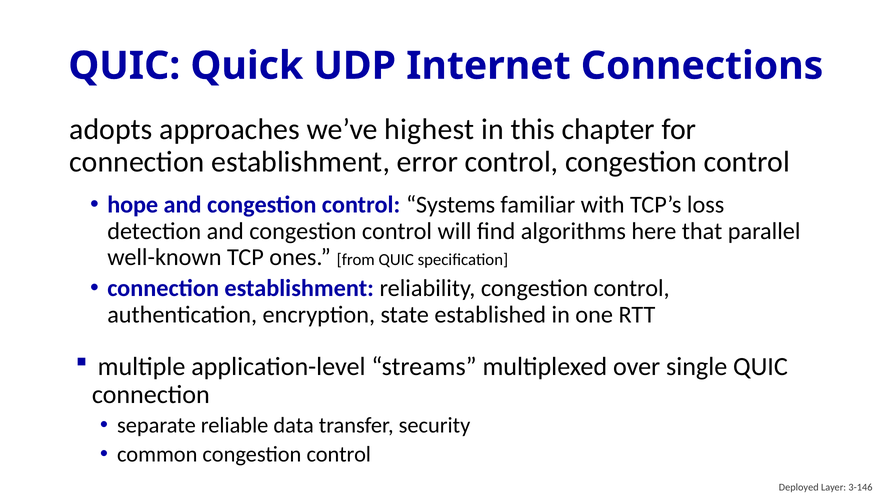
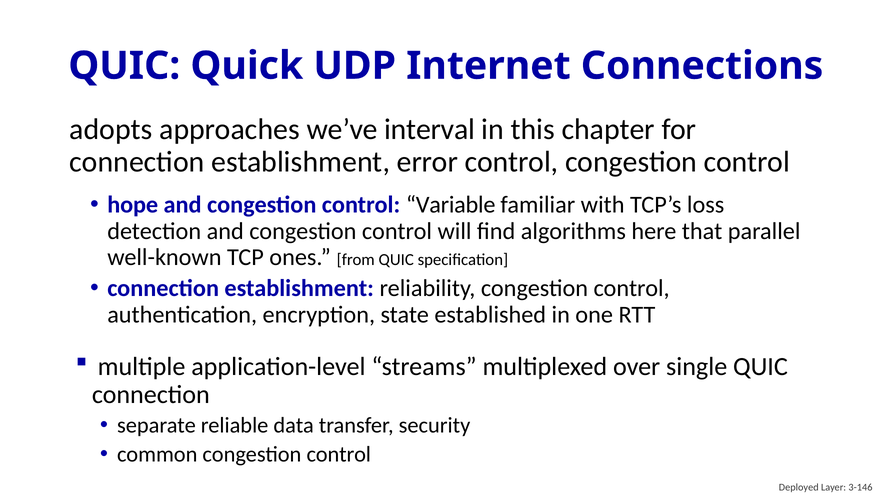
highest: highest -> interval
Systems: Systems -> Variable
